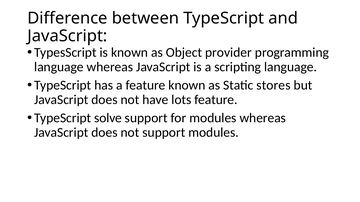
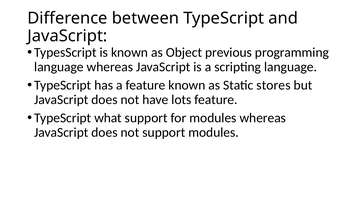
provider: provider -> previous
solve: solve -> what
